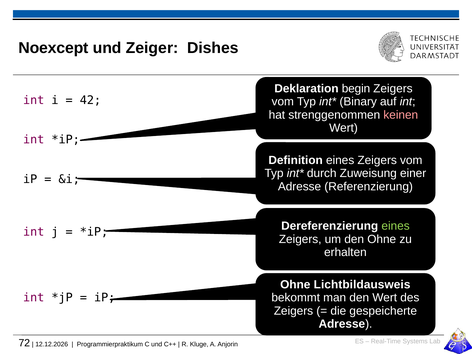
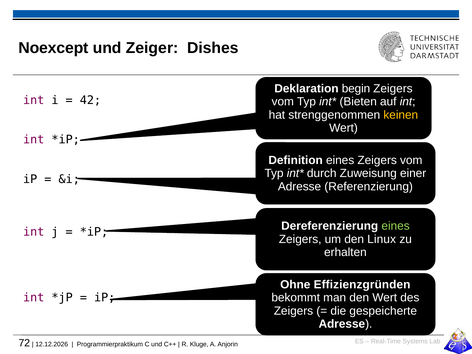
Binary: Binary -> Bieten
keinen colour: pink -> yellow
den Ohne: Ohne -> Linux
Lichtbildausweis: Lichtbildausweis -> Effizienzgründen
